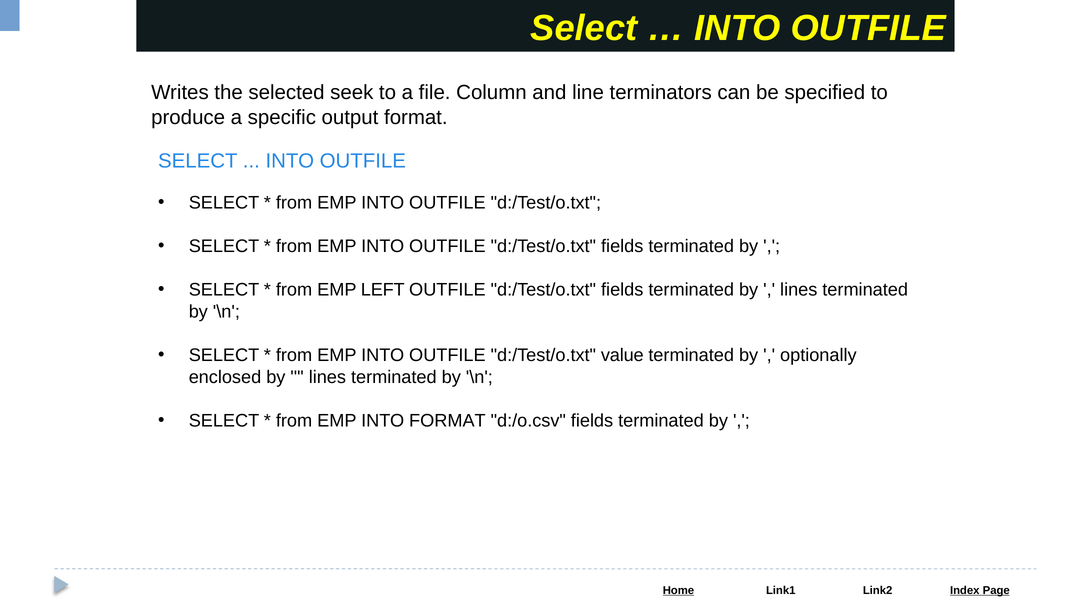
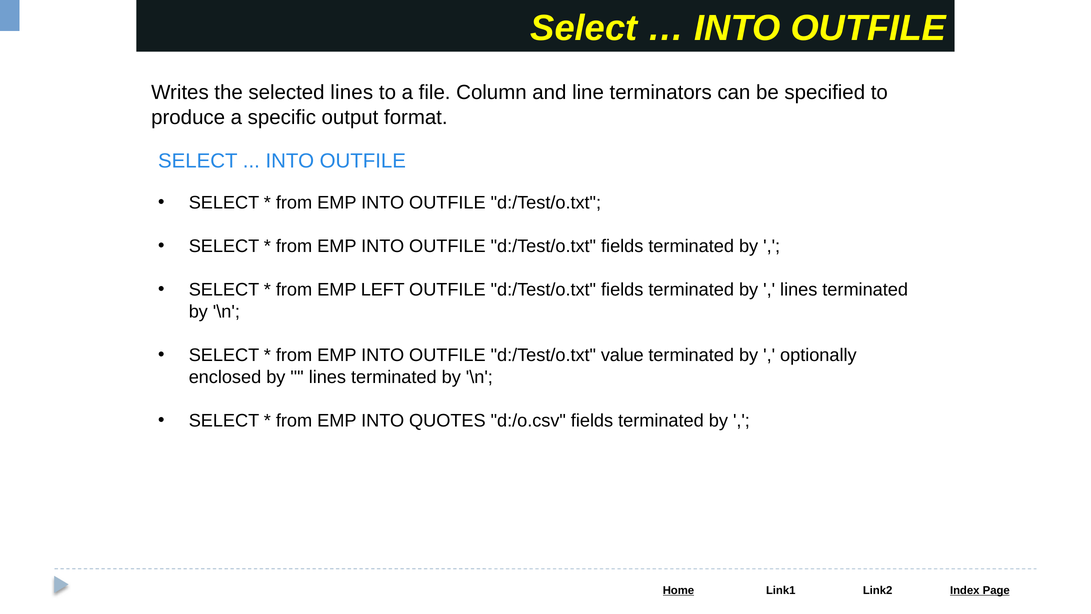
selected seek: seek -> lines
INTO FORMAT: FORMAT -> QUOTES
